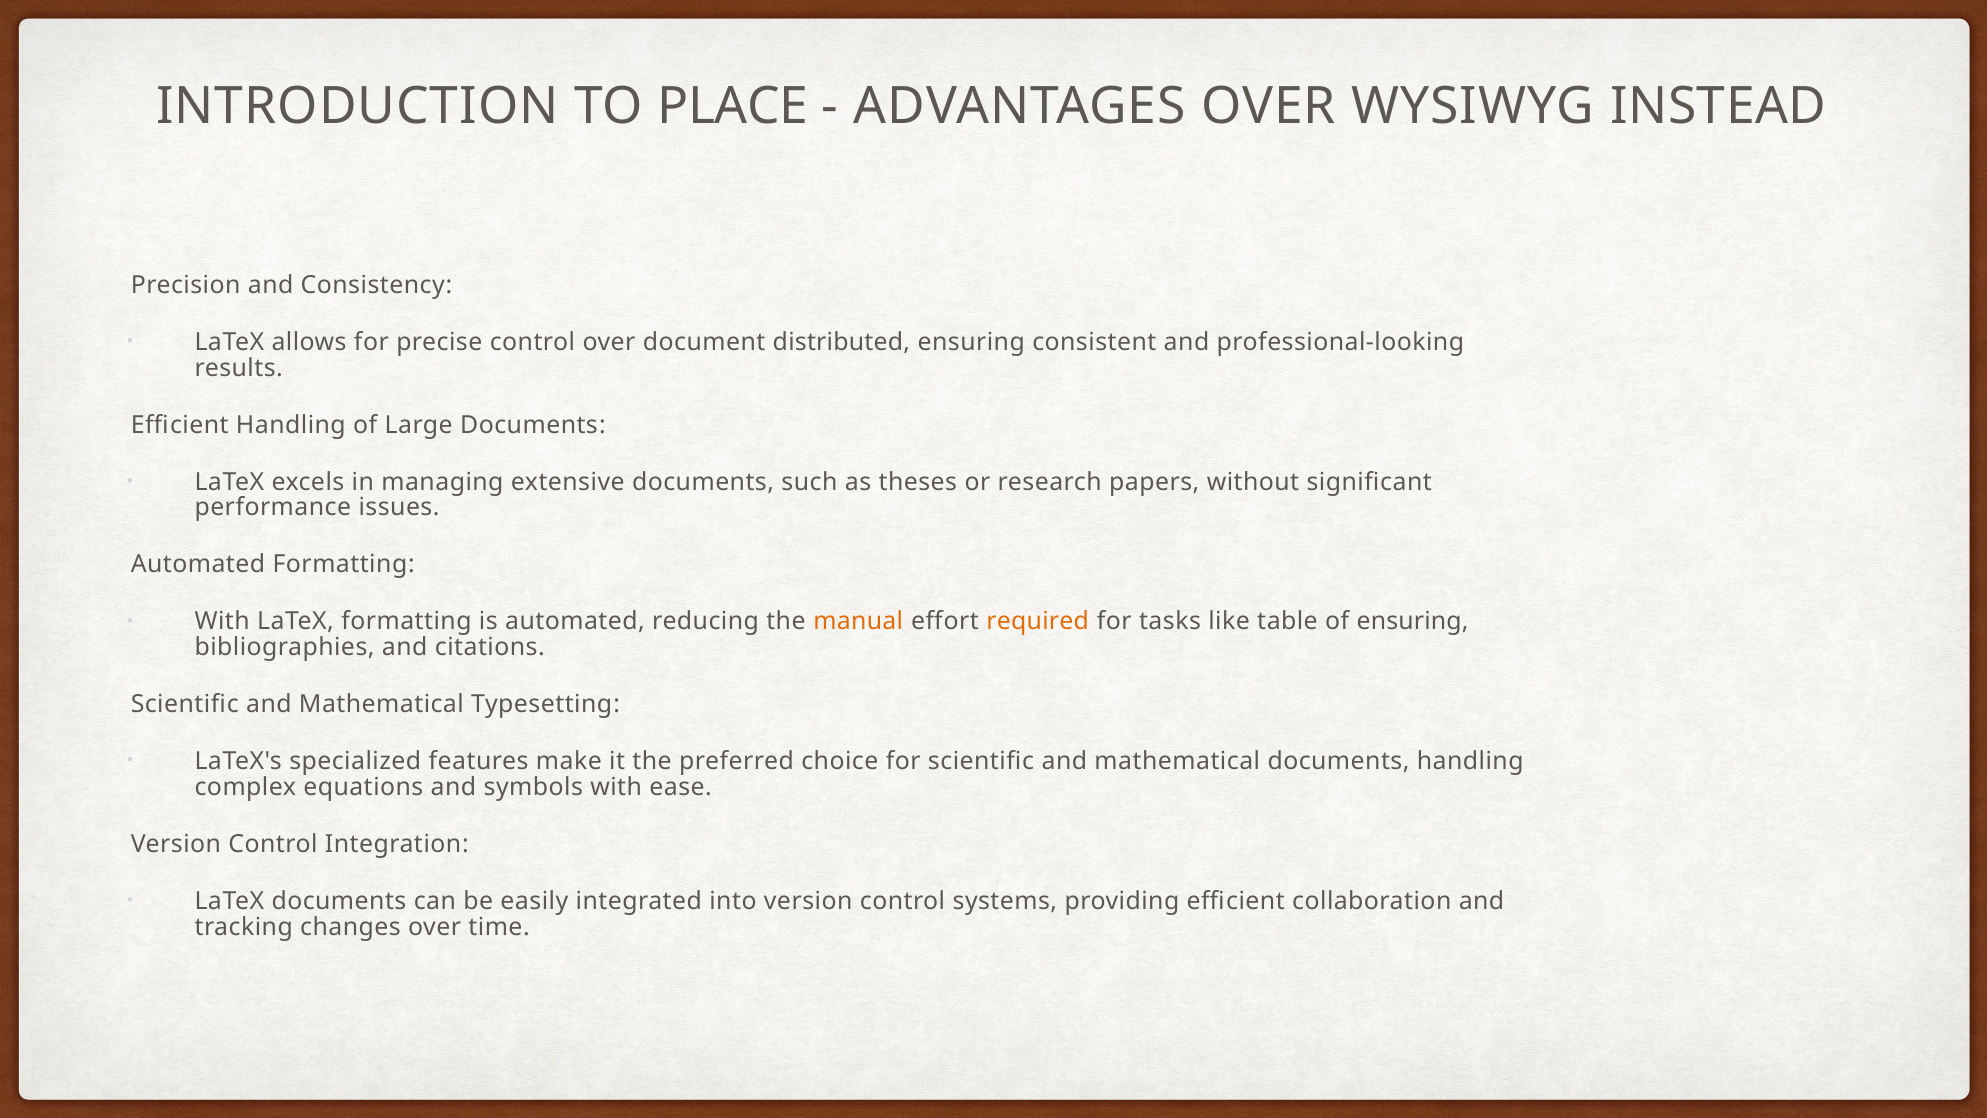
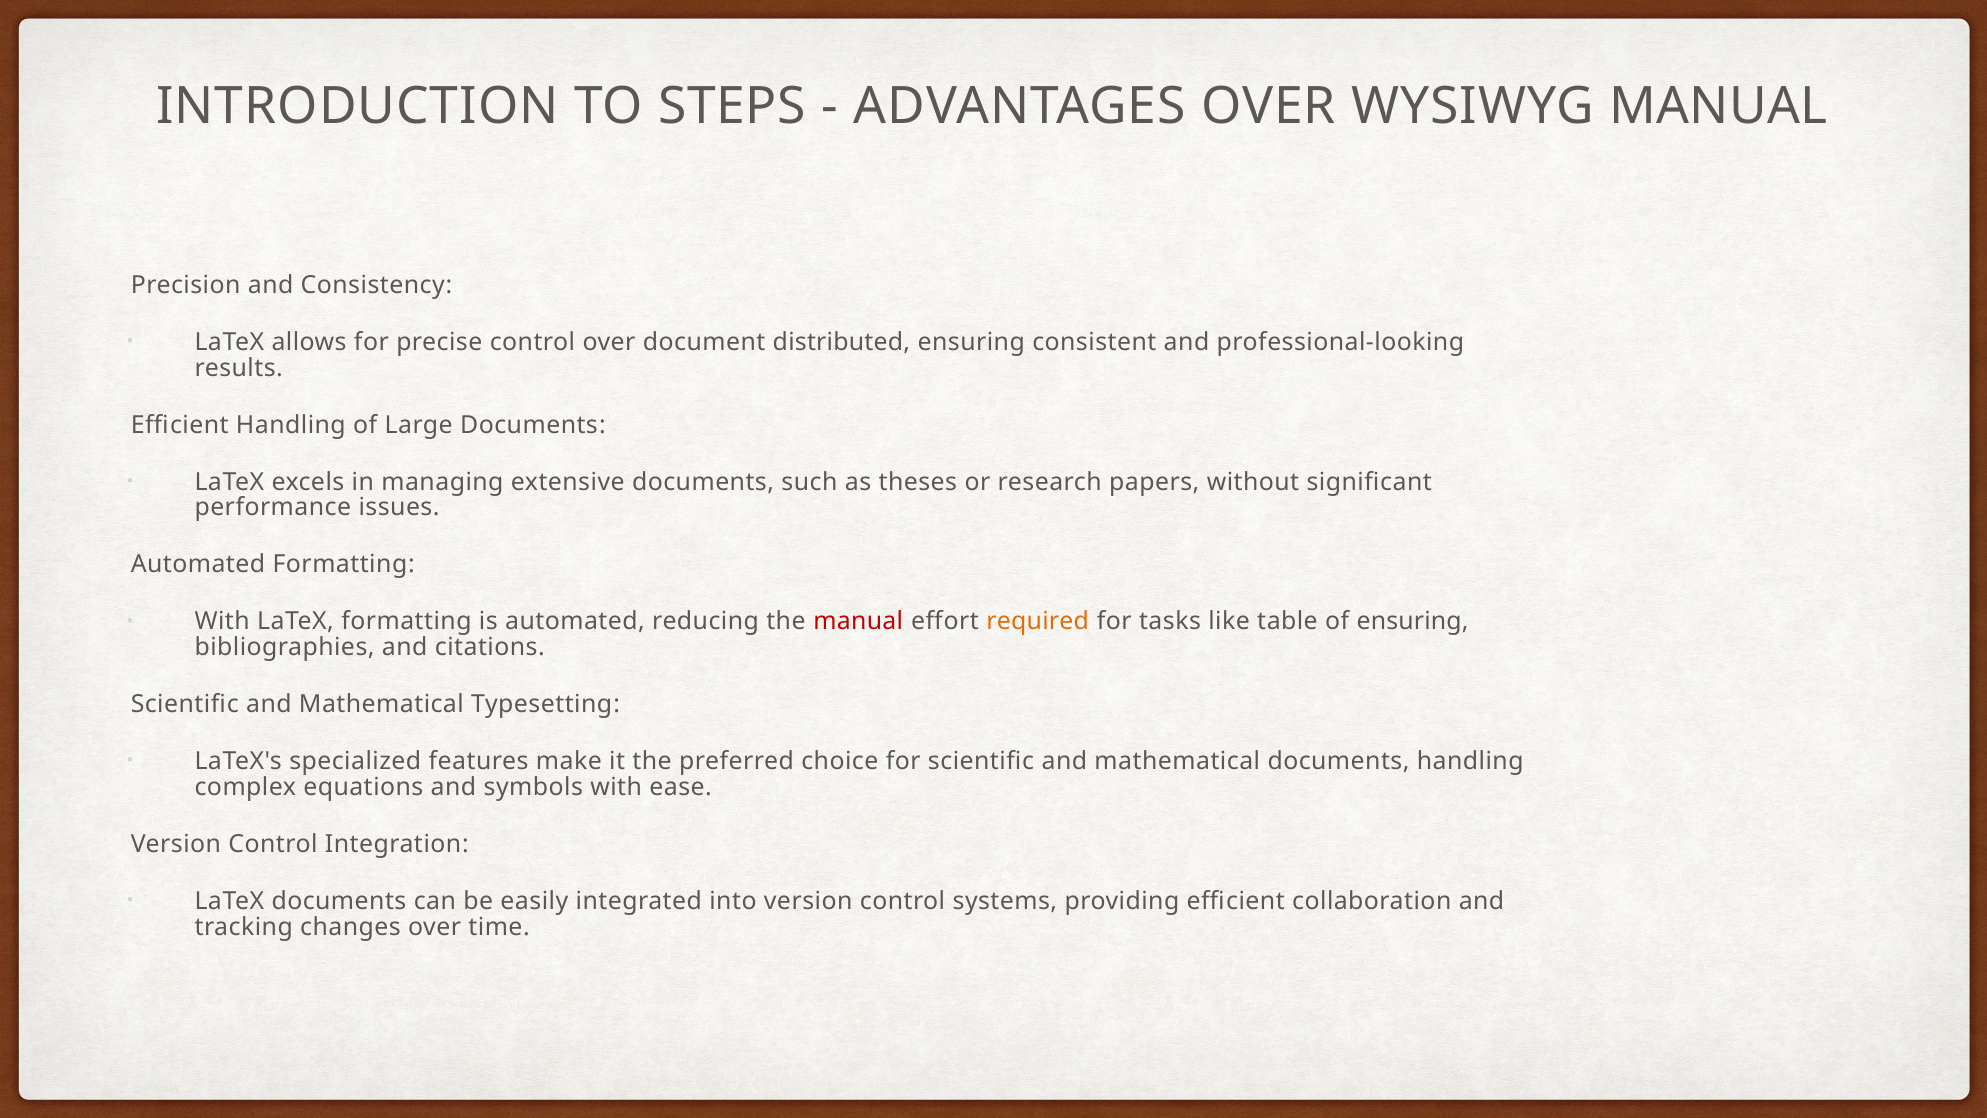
PLACE: PLACE -> STEPS
WYSIWYG INSTEAD: INSTEAD -> MANUAL
manual at (858, 621) colour: orange -> red
